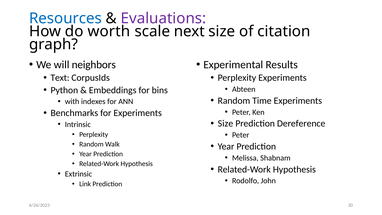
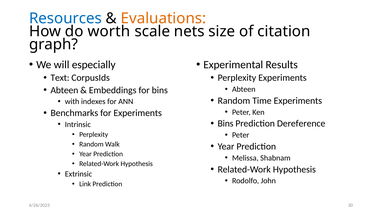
Evaluations colour: purple -> orange
next: next -> nets
neighbors: neighbors -> especially
Python at (64, 90): Python -> Abteen
Size at (225, 124): Size -> Bins
